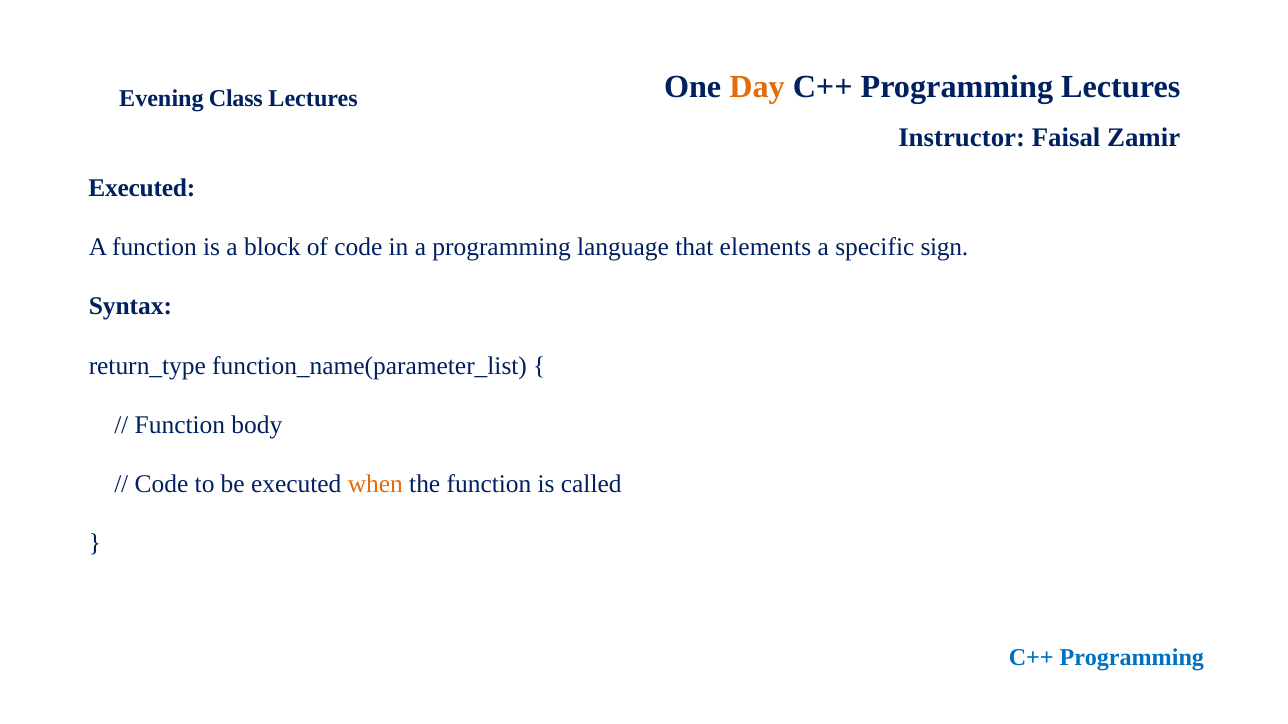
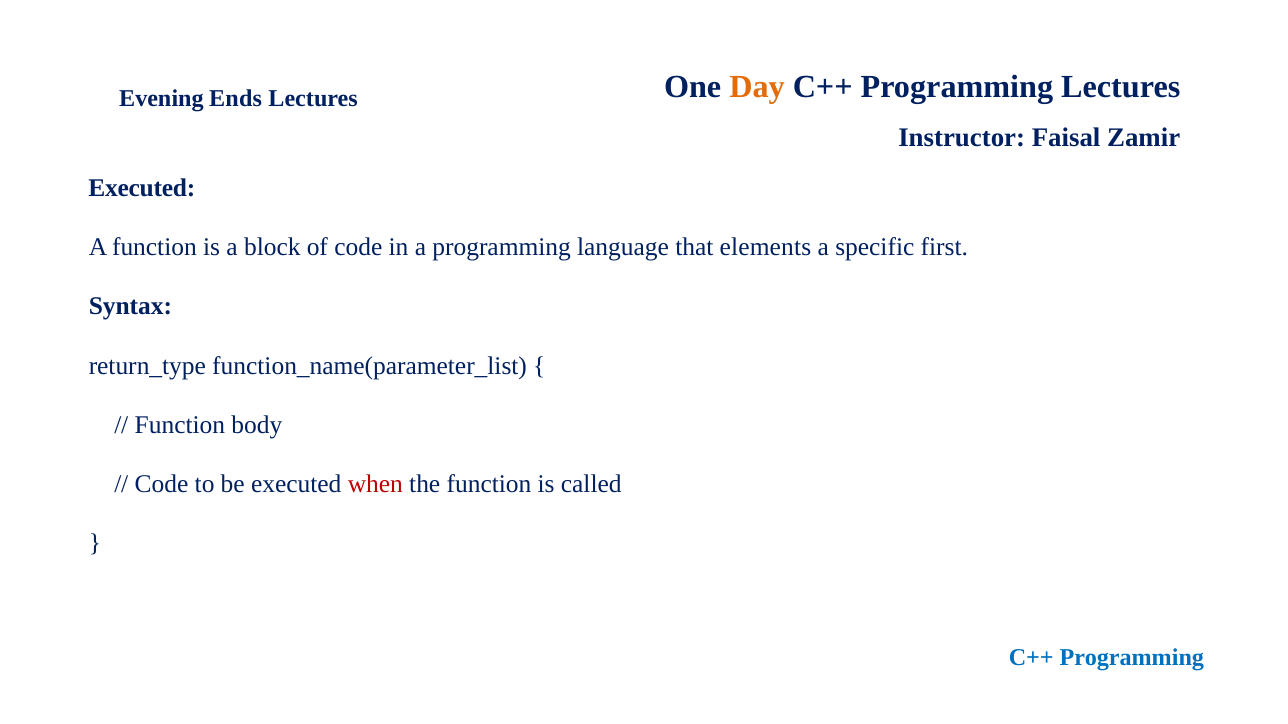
Class: Class -> Ends
sign: sign -> first
when colour: orange -> red
